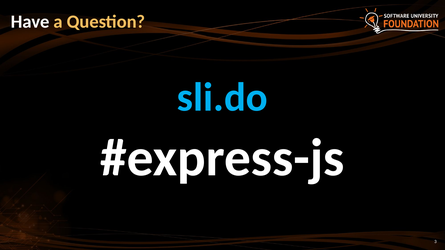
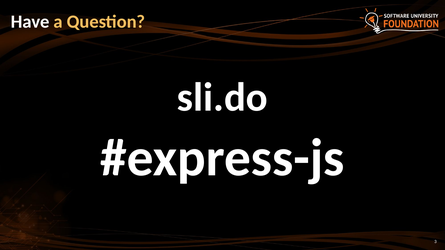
sli.do colour: light blue -> white
